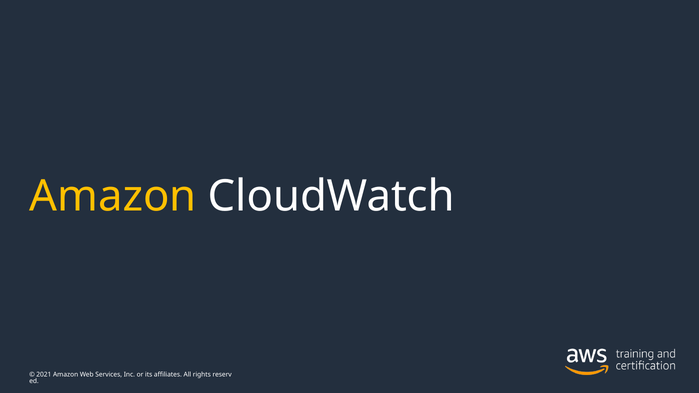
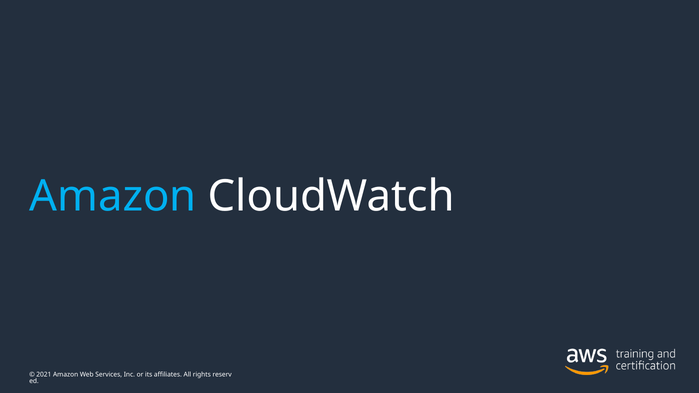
Amazon at (113, 196) colour: yellow -> light blue
